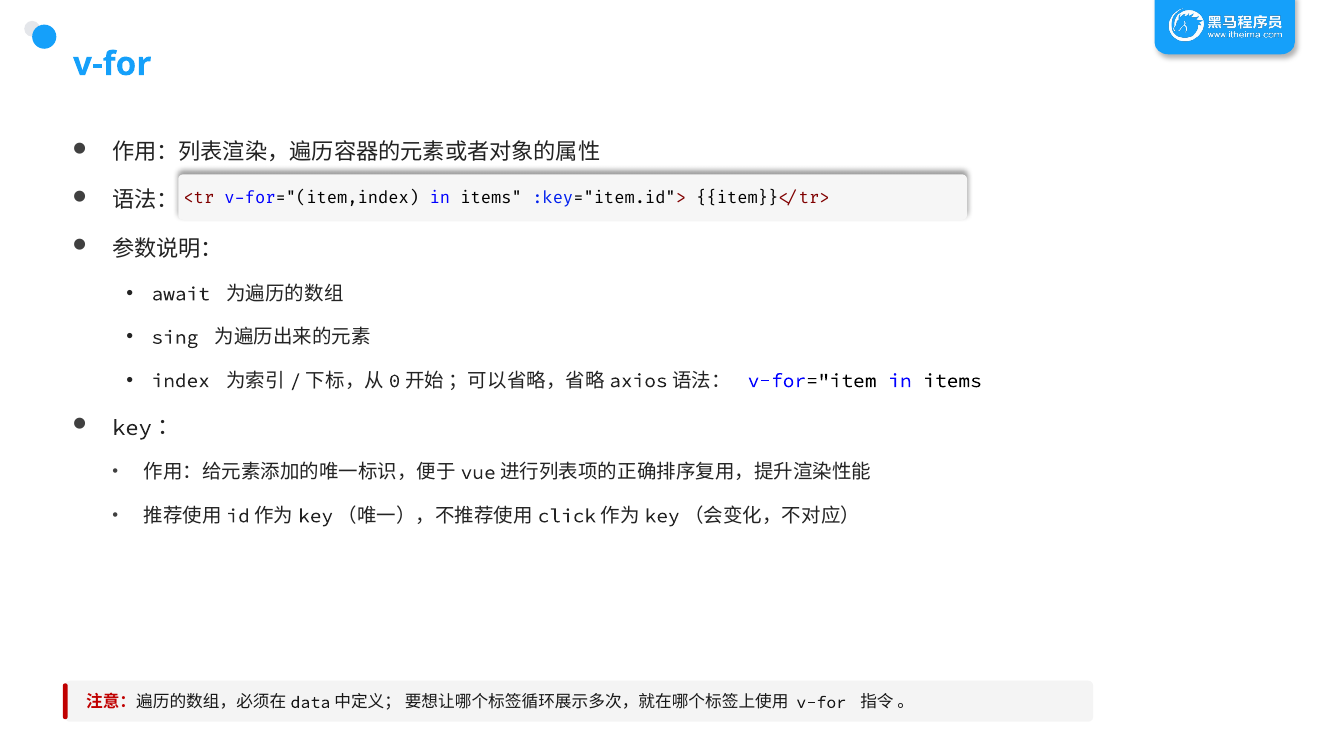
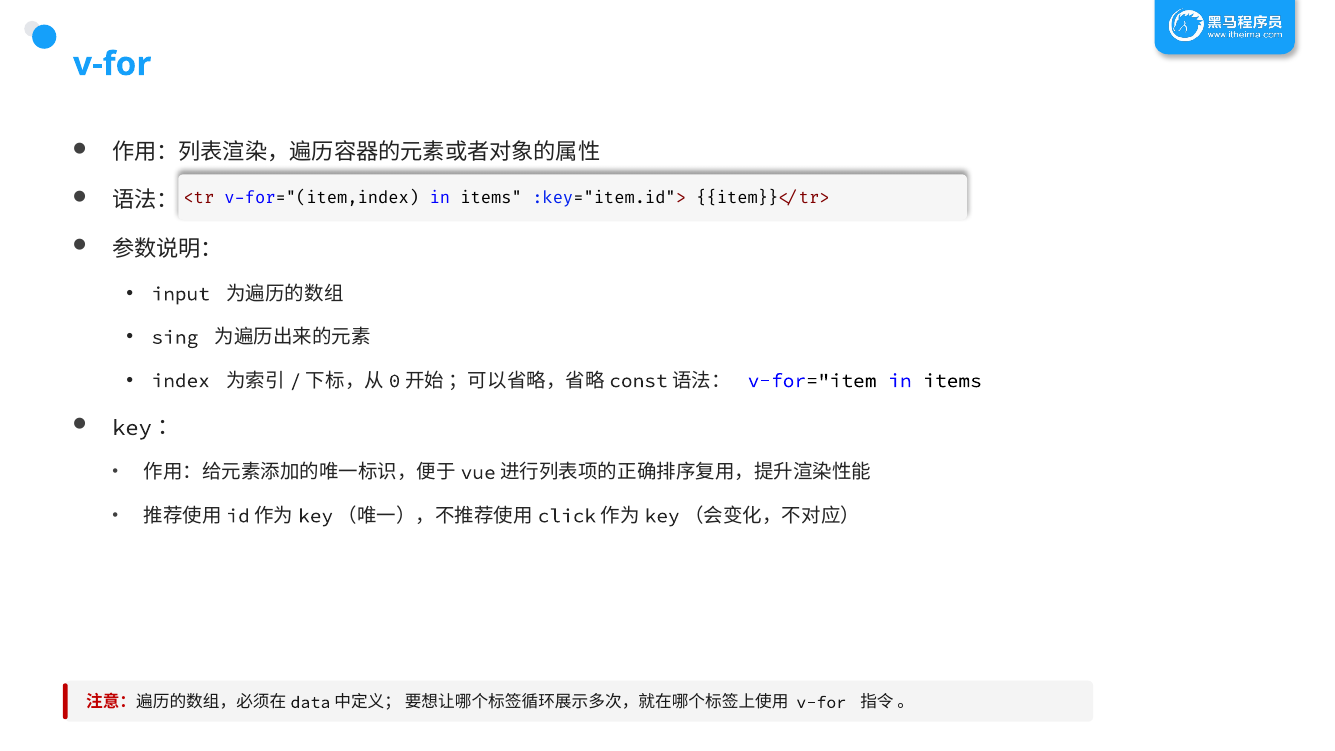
await: await -> input
axios: axios -> const
